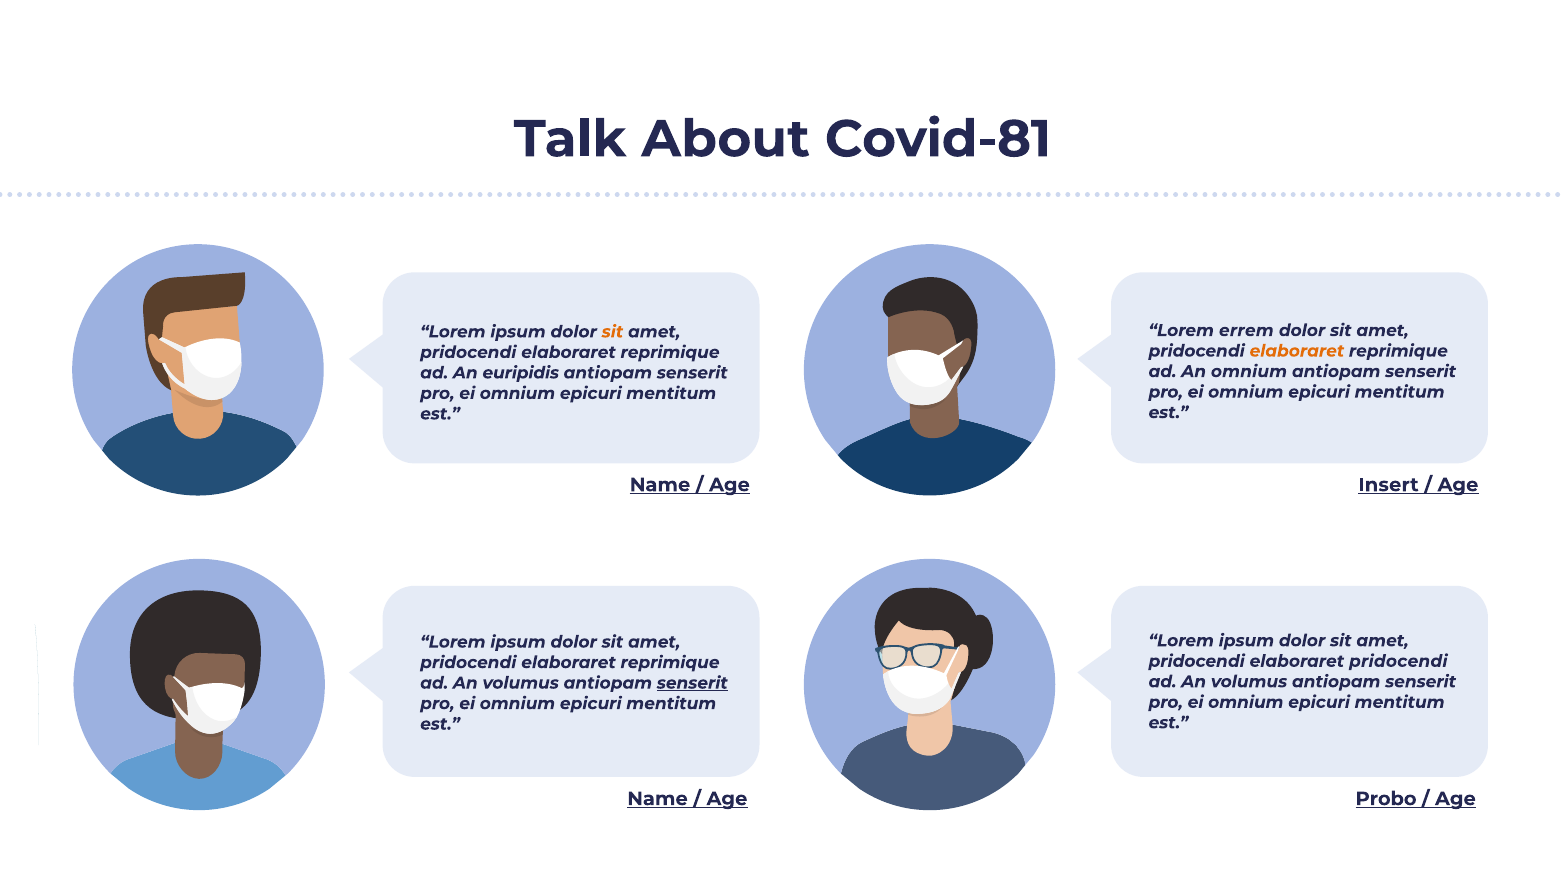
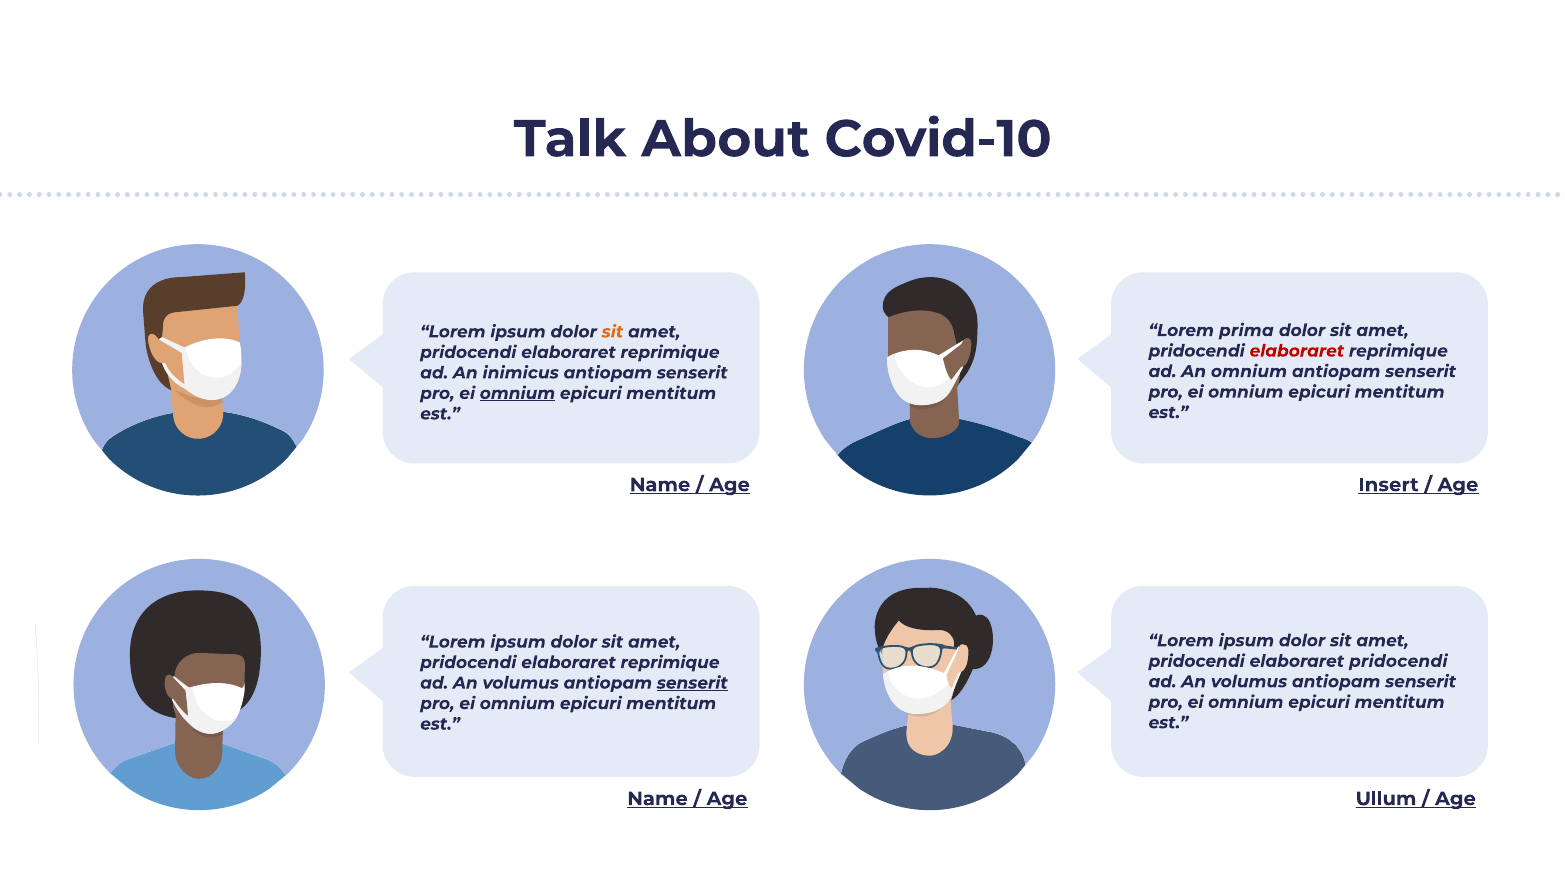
Covid-81: Covid-81 -> Covid-10
errem: errem -> prima
elaboraret at (1297, 351) colour: orange -> red
euripidis: euripidis -> inimicus
omnium at (517, 393) underline: none -> present
Probo: Probo -> Ullum
